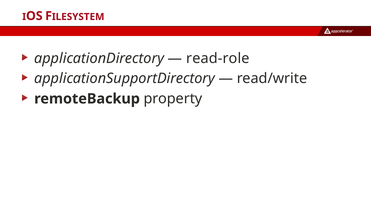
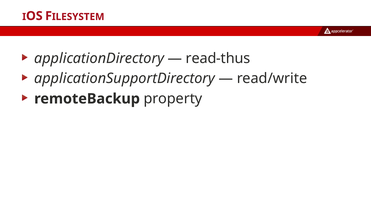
read-role: read-role -> read-thus
